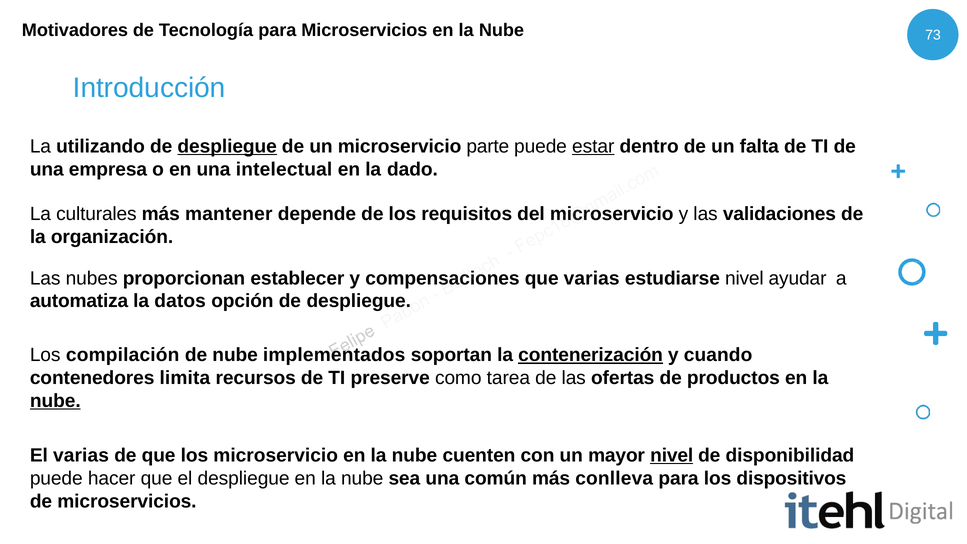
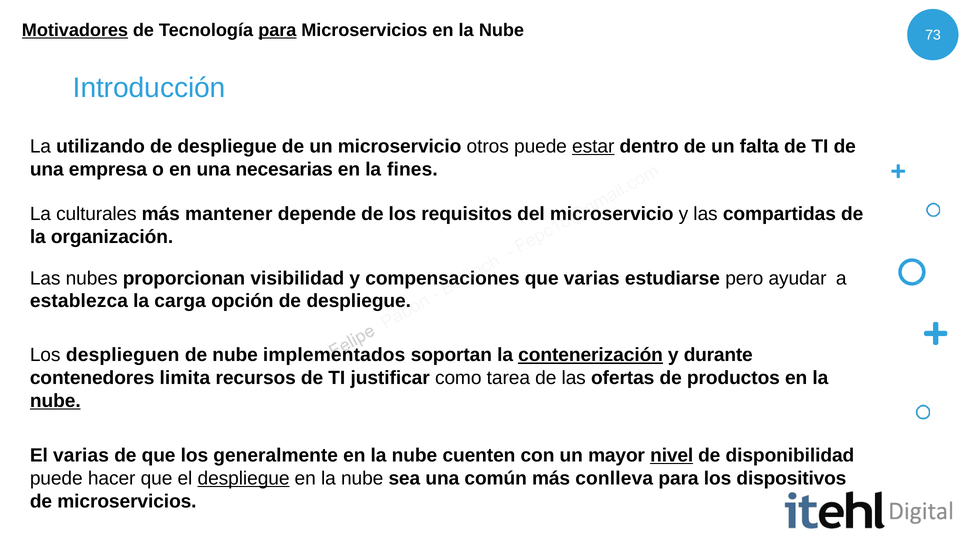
Motivadores underline: none -> present
para at (277, 30) underline: none -> present
despliegue at (227, 146) underline: present -> none
parte: parte -> otros
intelectual: intelectual -> necesarias
dado: dado -> fines
validaciones: validaciones -> compartidas
establecer: establecer -> visibilidad
estudiarse nivel: nivel -> pero
automatiza: automatiza -> establezca
datos: datos -> carga
compilación: compilación -> desplieguen
cuando: cuando -> durante
preserve: preserve -> justificar
los microservicio: microservicio -> generalmente
despliegue at (244, 478) underline: none -> present
